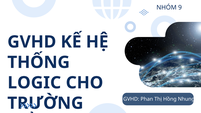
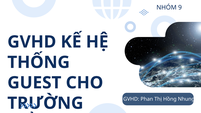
LOGIC: LOGIC -> GUEST
